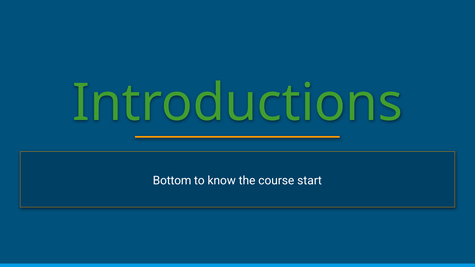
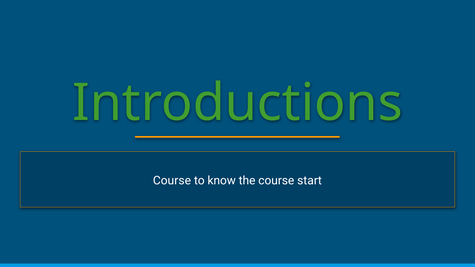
Bottom at (172, 181): Bottom -> Course
